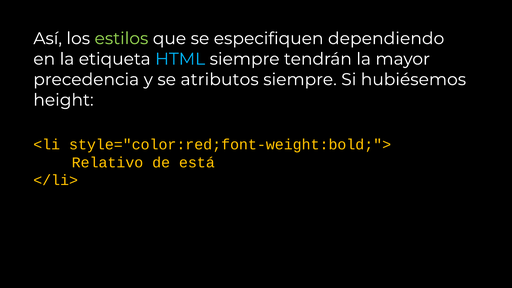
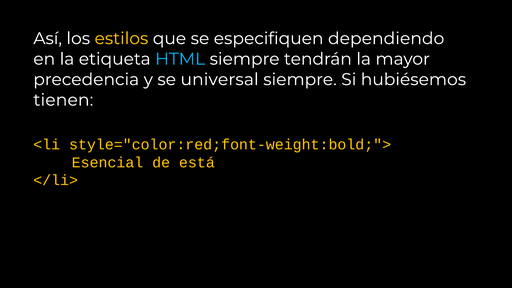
estilos colour: light green -> yellow
atributos: atributos -> universal
height: height -> tienen
Relativo: Relativo -> Esencial
